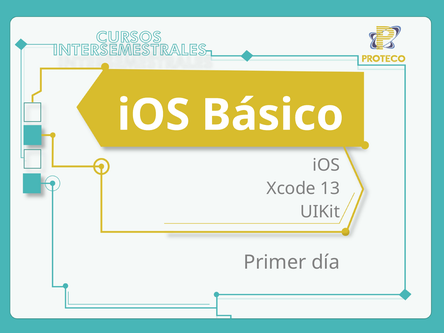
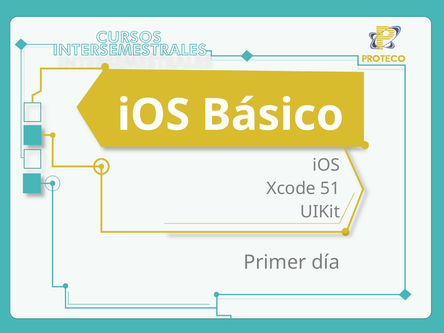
13: 13 -> 51
